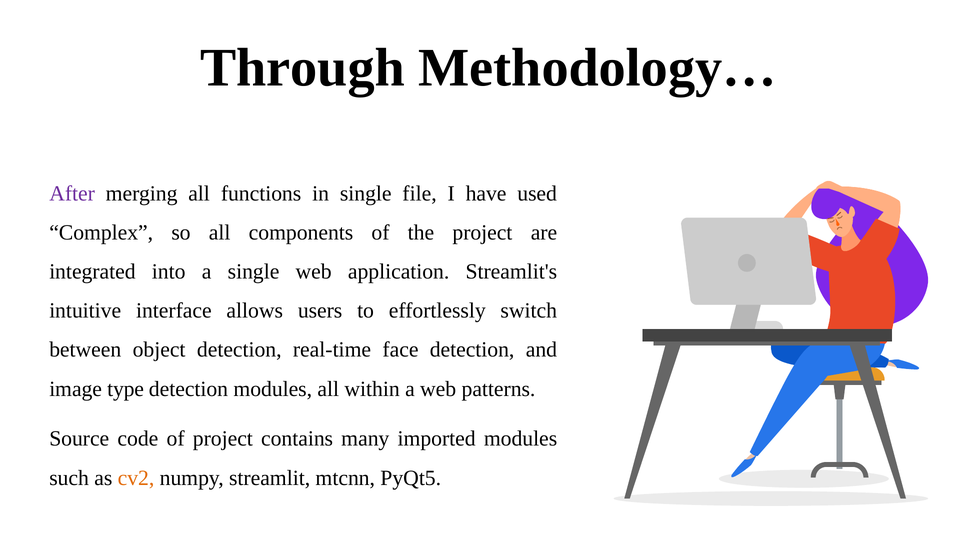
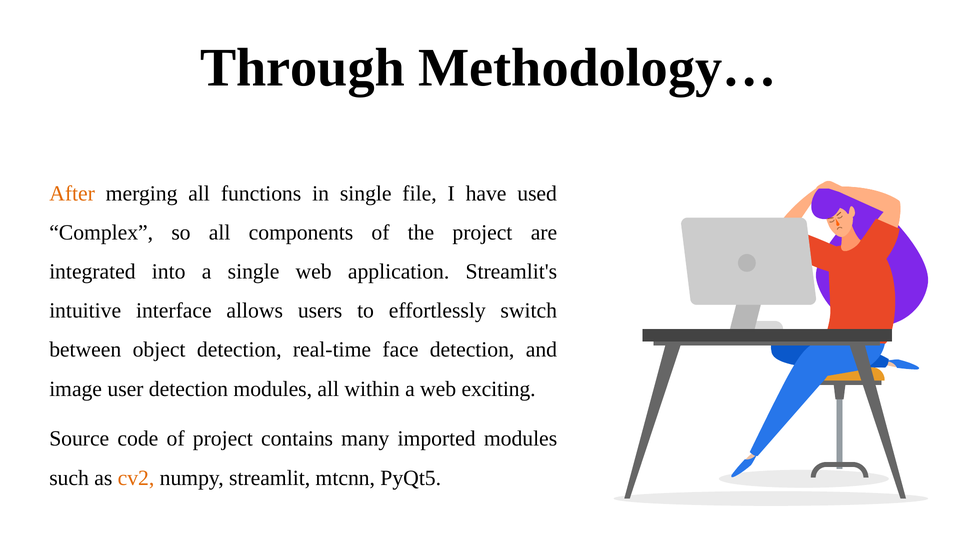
After colour: purple -> orange
type: type -> user
patterns: patterns -> exciting
